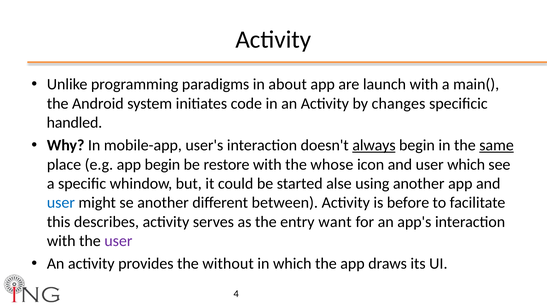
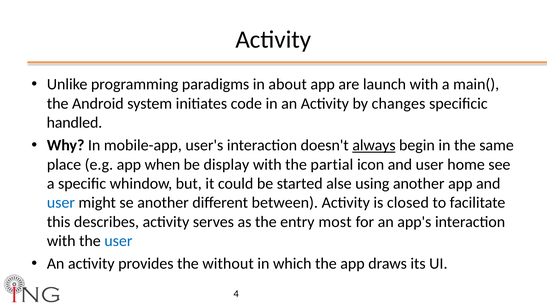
same underline: present -> none
app begin: begin -> when
restore: restore -> display
whose: whose -> partial
user which: which -> home
before: before -> closed
want: want -> most
user at (118, 241) colour: purple -> blue
